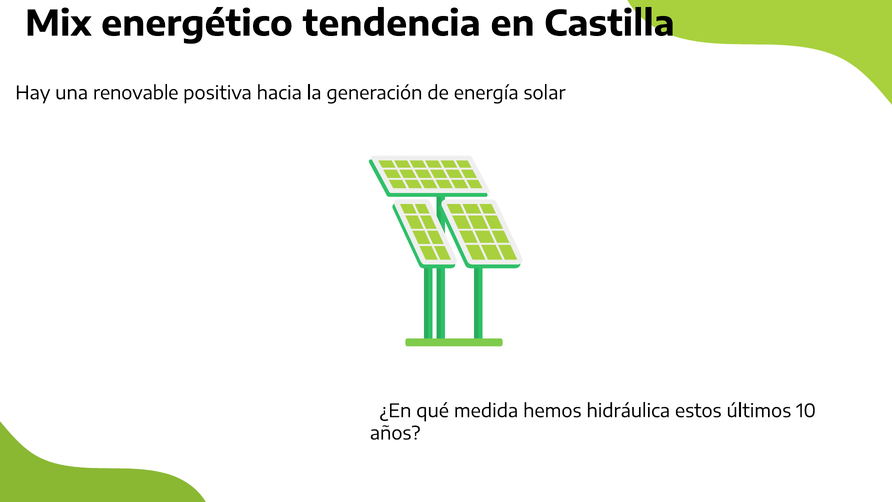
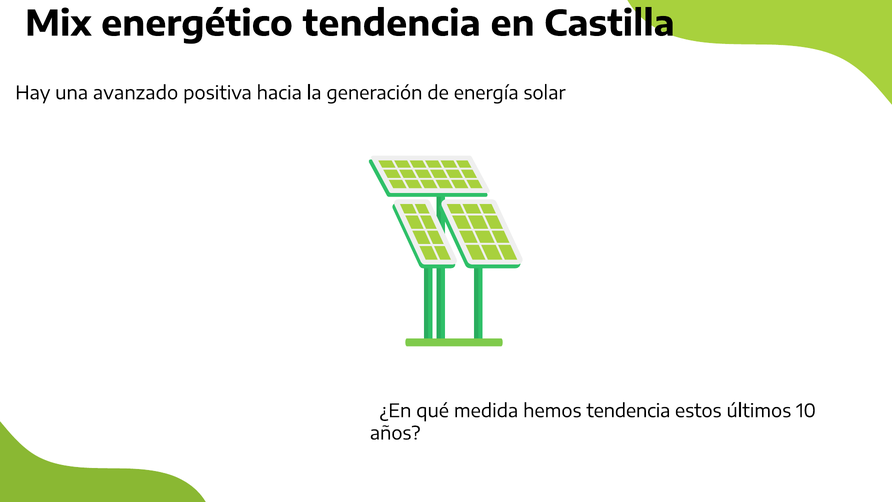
renovable: renovable -> avanzado
hemos hidráulica: hidráulica -> tendencia
